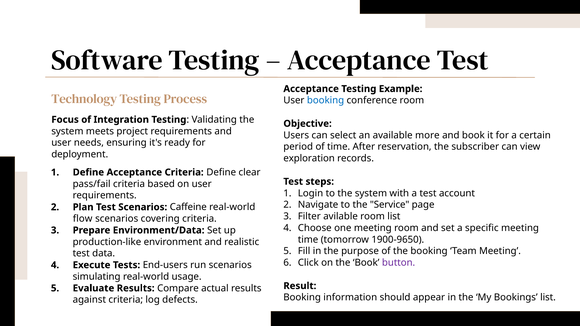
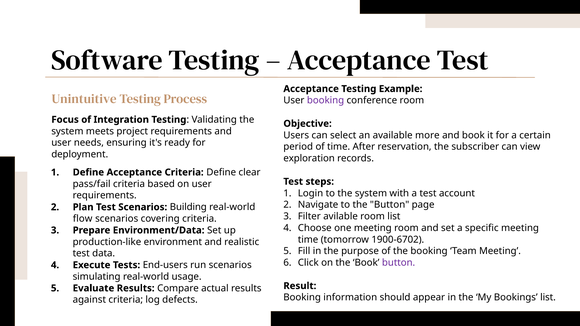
Technology: Technology -> Unintuitive
booking at (326, 101) colour: blue -> purple
the Service: Service -> Button
Caffeine: Caffeine -> Building
1900-9650: 1900-9650 -> 1900-6702
